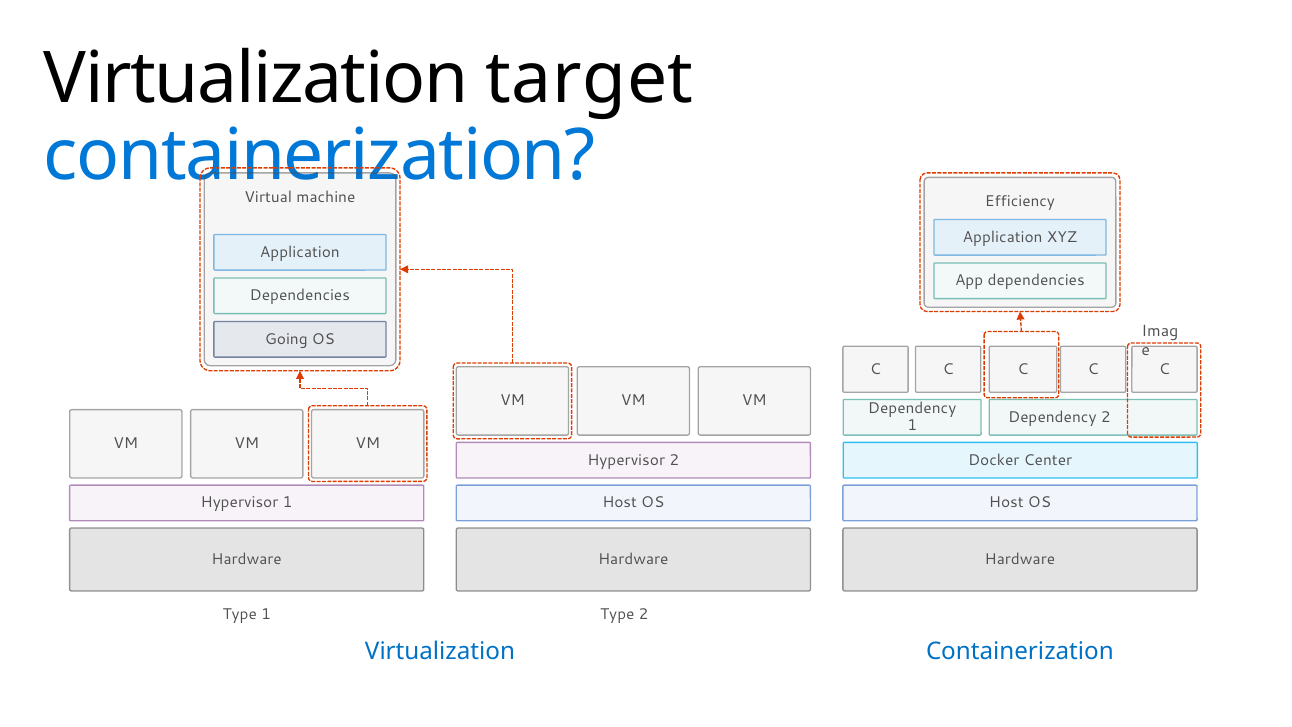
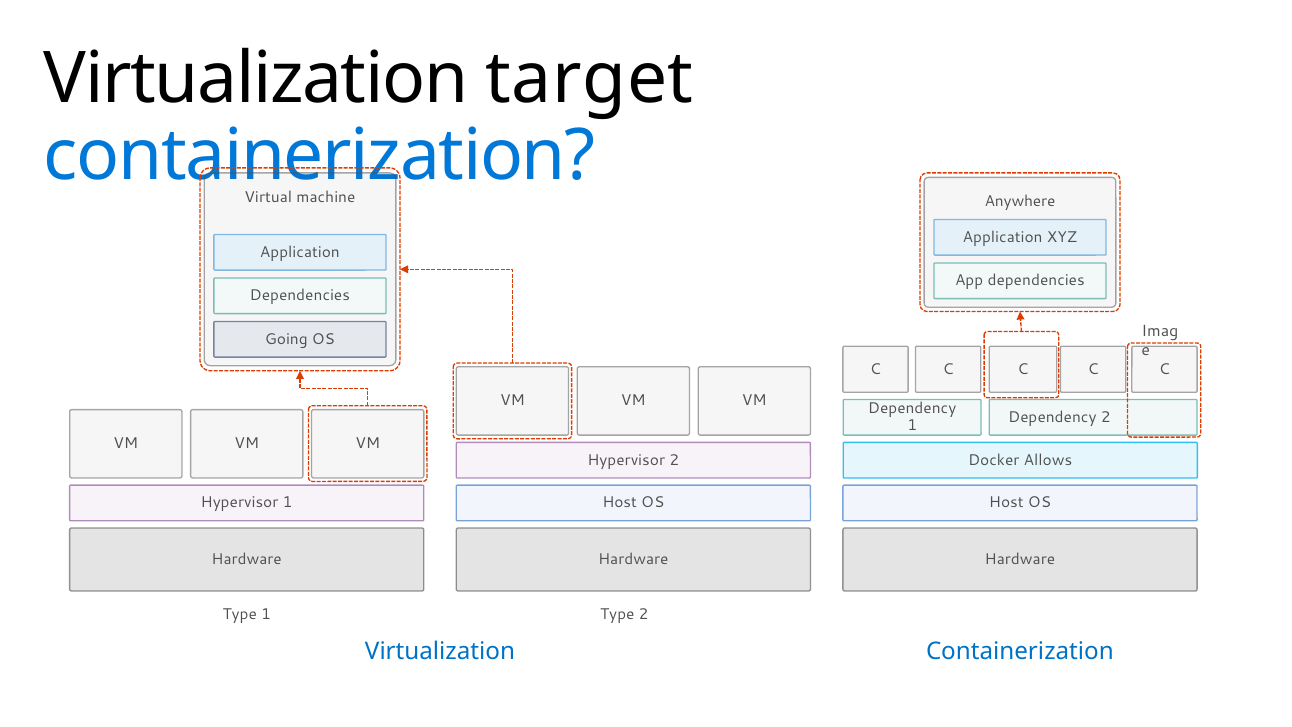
Efficiency: Efficiency -> Anywhere
Center: Center -> Allows
